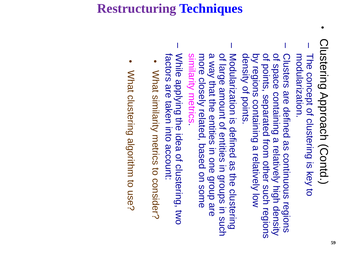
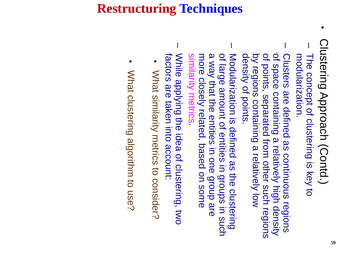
Restructuring colour: purple -> red
